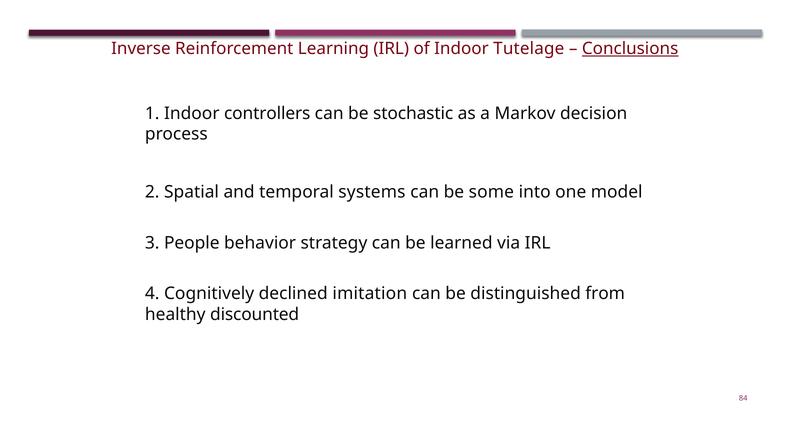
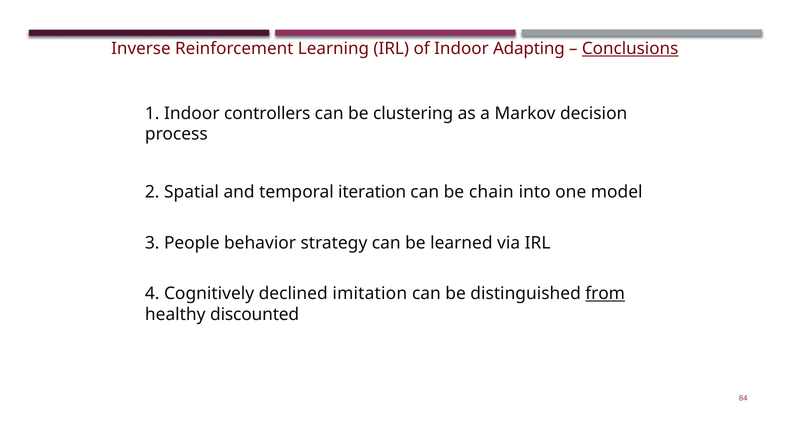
Tutelage: Tutelage -> Adapting
stochastic: stochastic -> clustering
systems: systems -> iteration
some: some -> chain
from underline: none -> present
